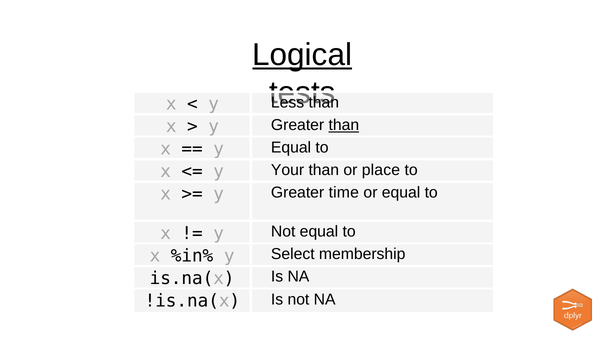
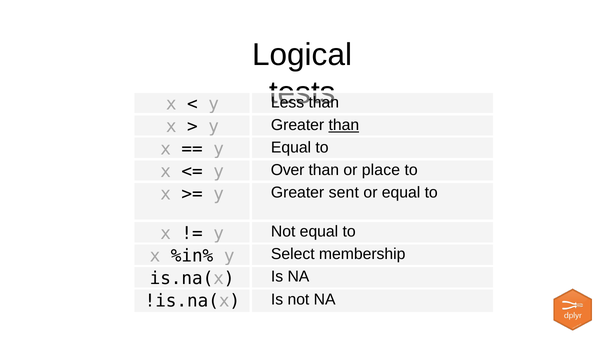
Logical underline: present -> none
Your: Your -> Over
time: time -> sent
